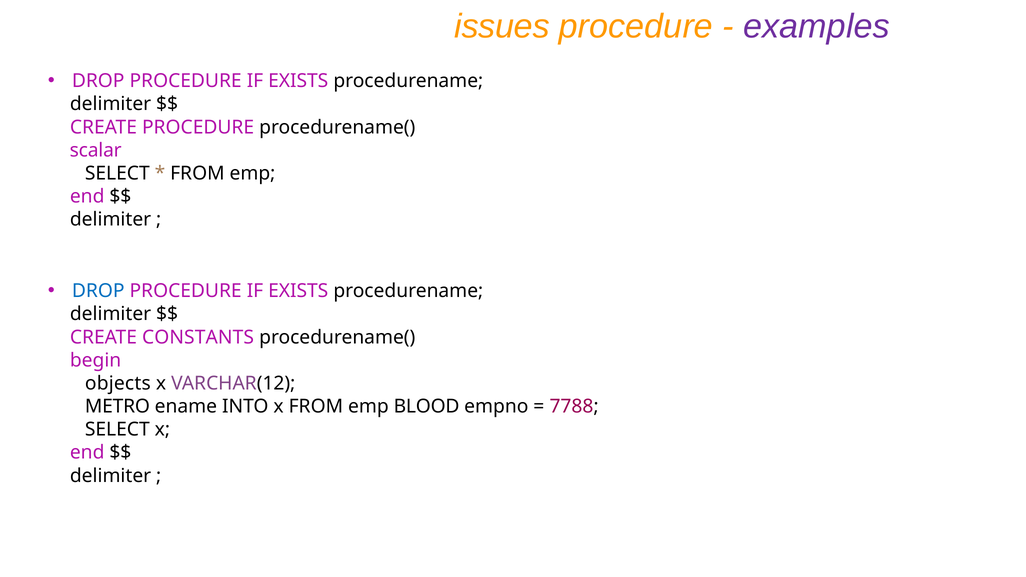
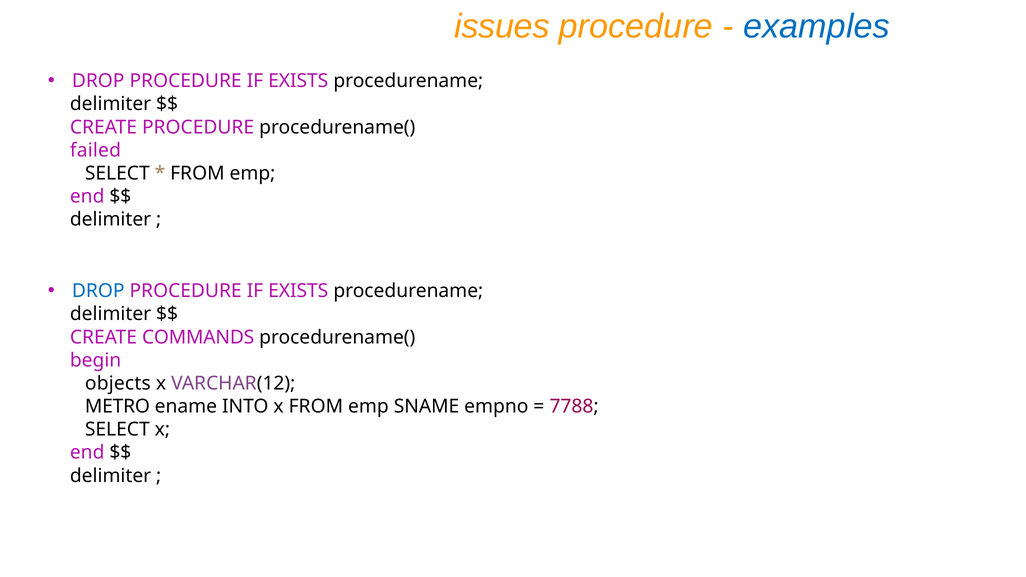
examples colour: purple -> blue
scalar: scalar -> failed
CONSTANTS: CONSTANTS -> COMMANDS
BLOOD: BLOOD -> SNAME
